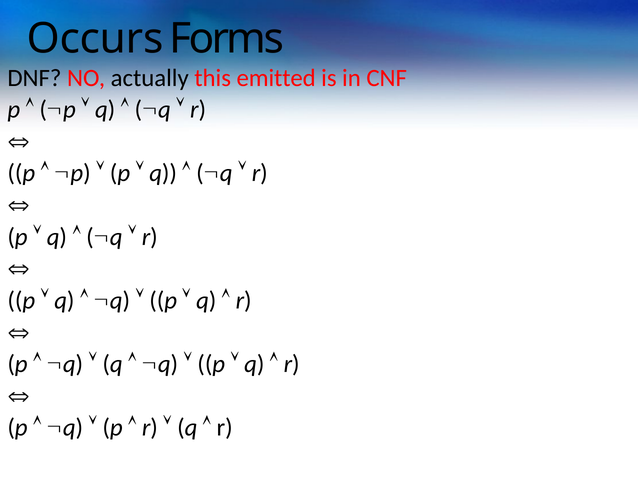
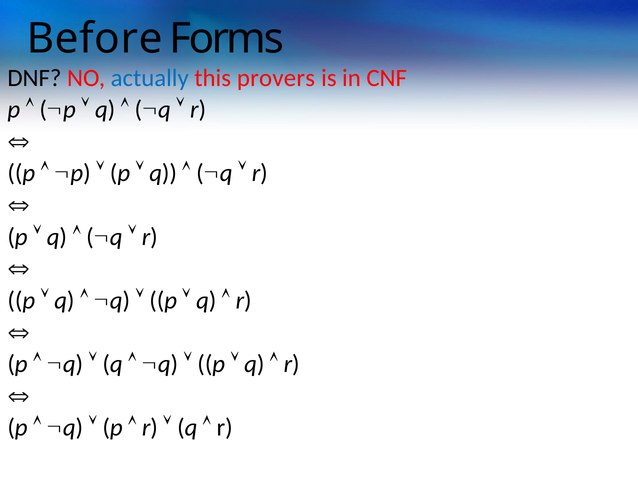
Occurs: Occurs -> Before
actually colour: black -> blue
emitted: emitted -> provers
